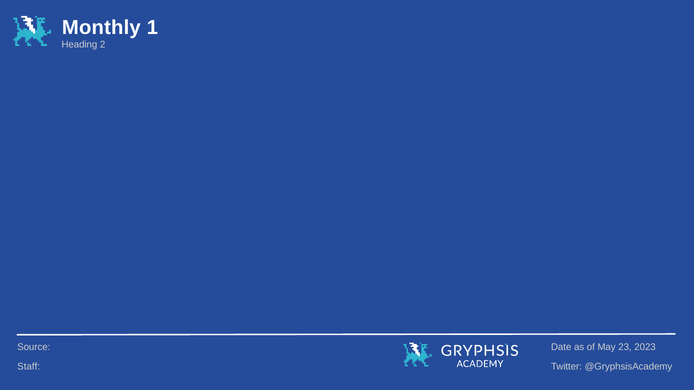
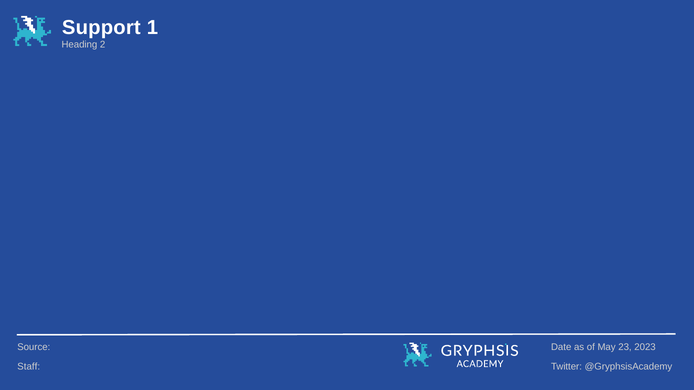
Monthly: Monthly -> Support
